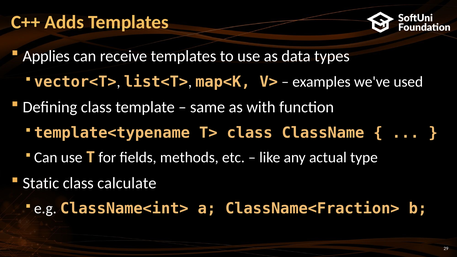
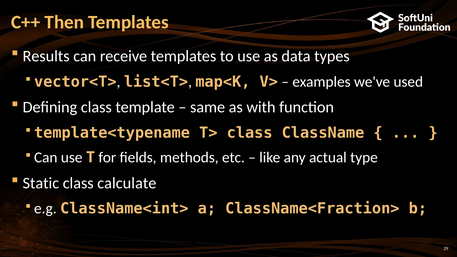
Adds: Adds -> Then
Applies: Applies -> Results
